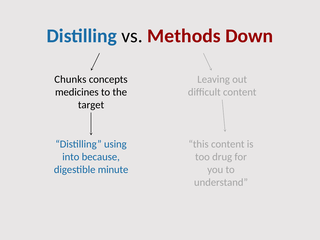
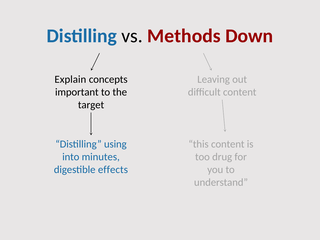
Chunks: Chunks -> Explain
medicines: medicines -> important
because: because -> minutes
minute: minute -> effects
